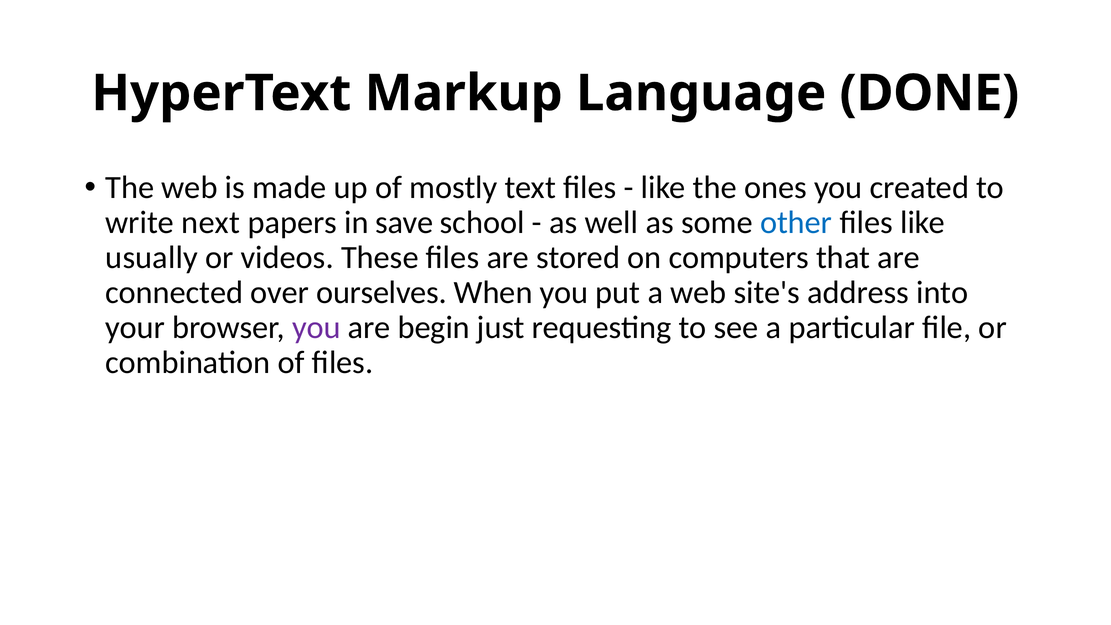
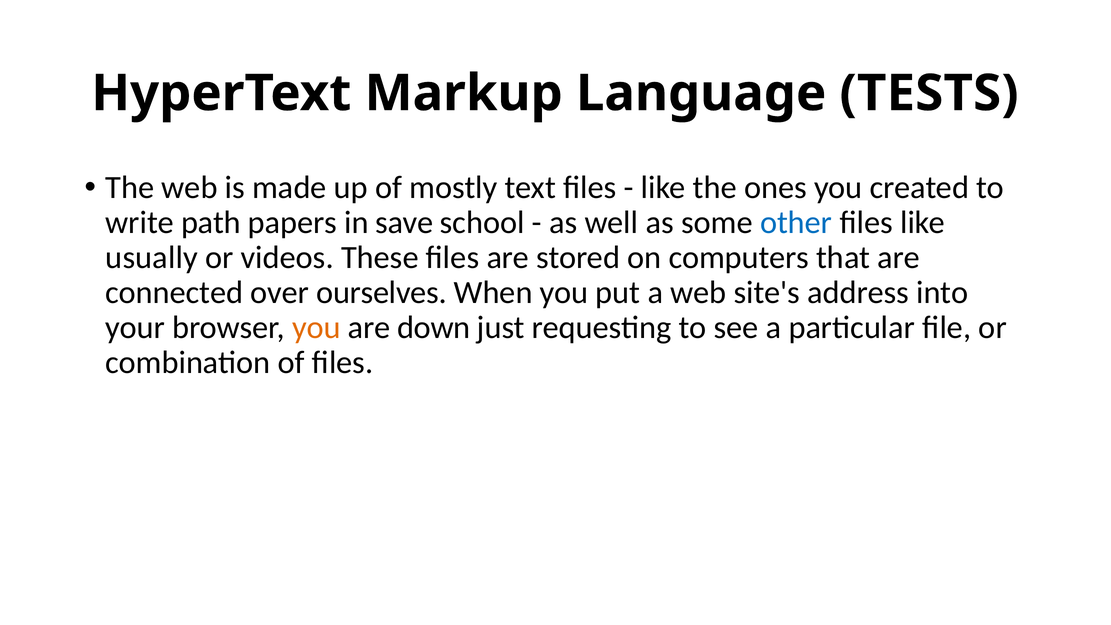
DONE: DONE -> TESTS
next: next -> path
you at (317, 328) colour: purple -> orange
begin: begin -> down
